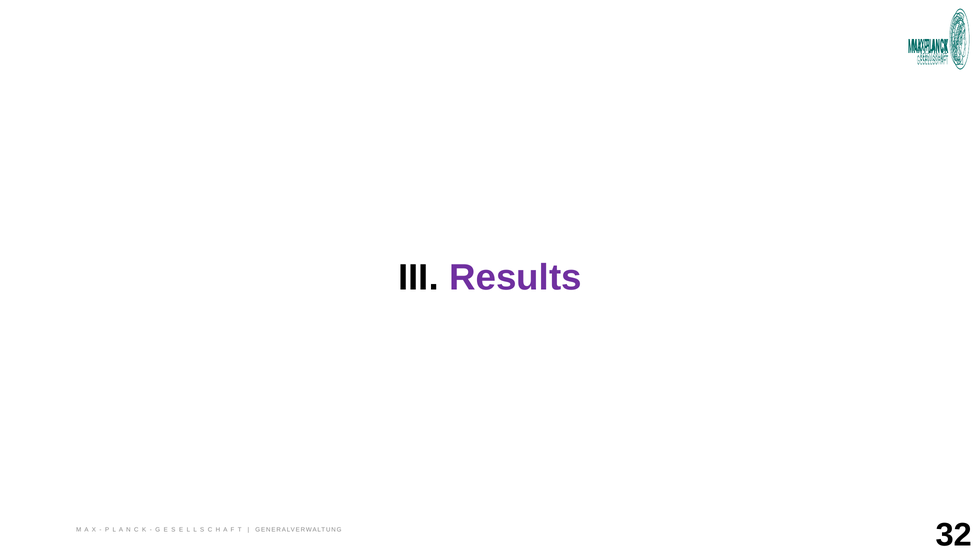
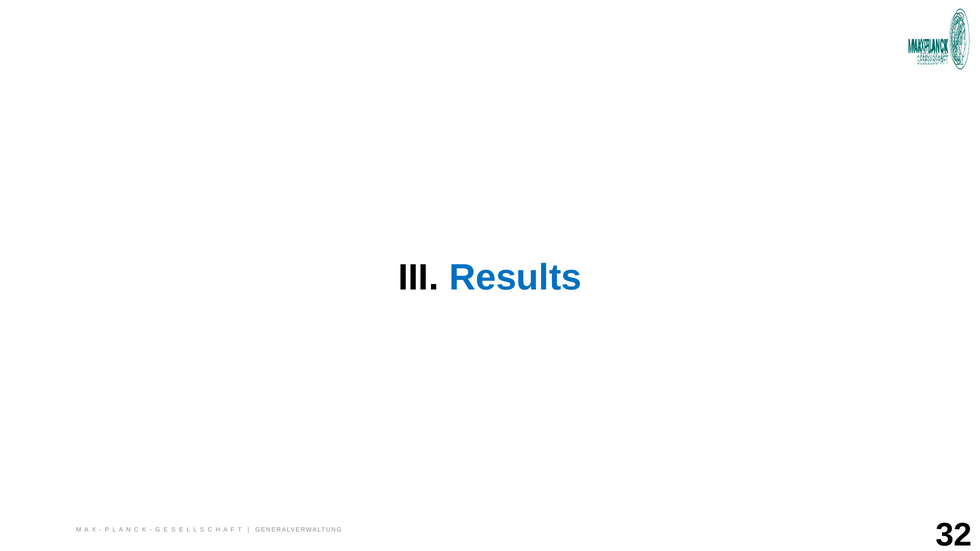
Results colour: purple -> blue
